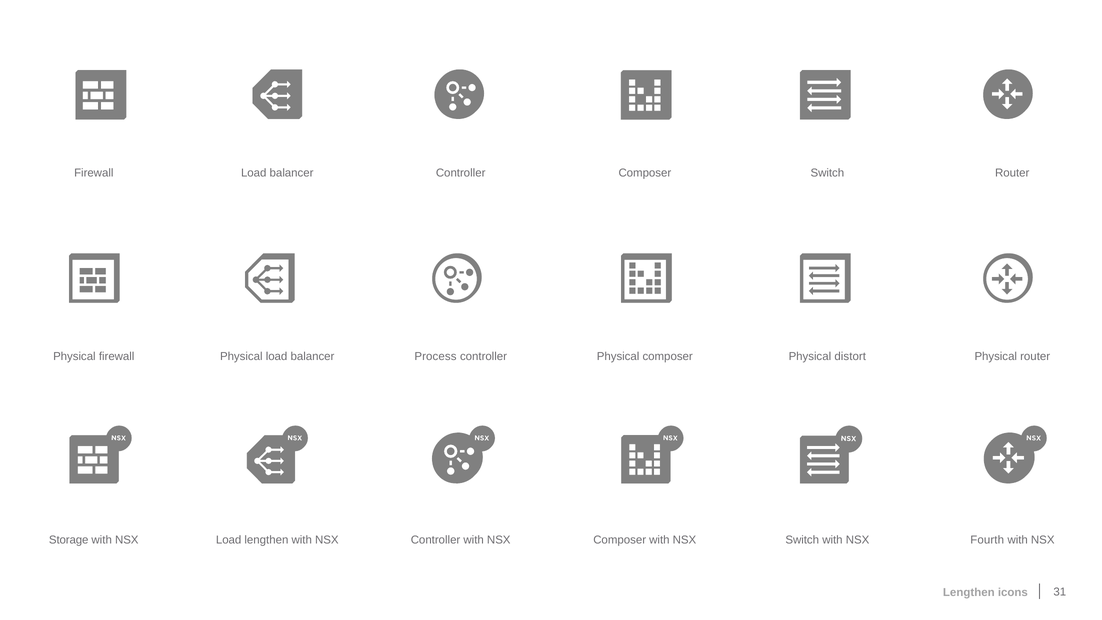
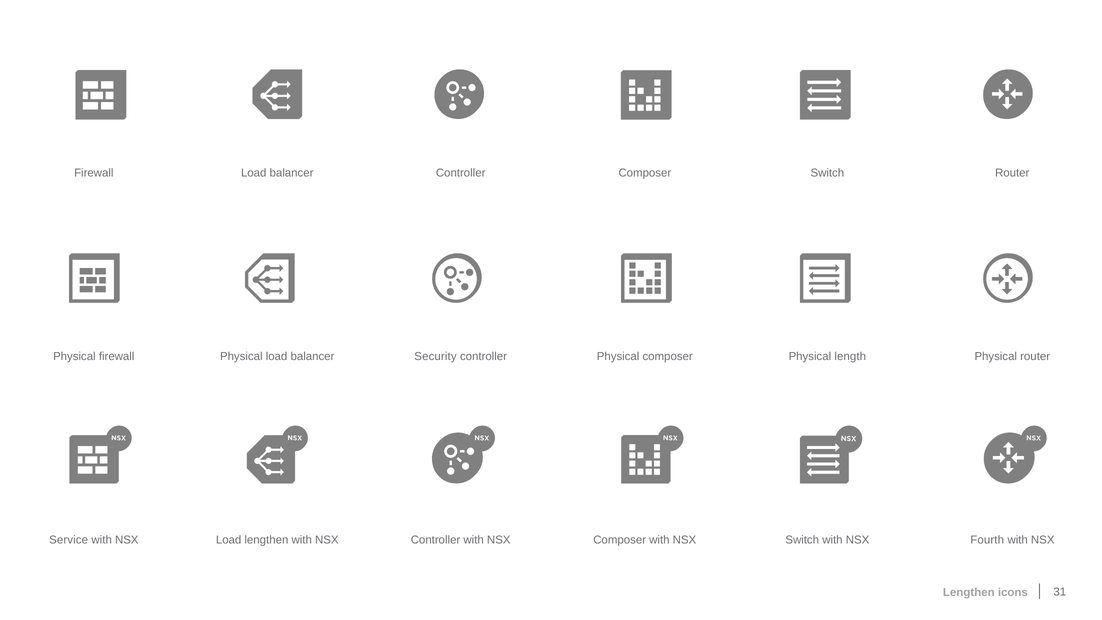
Process: Process -> Security
distort: distort -> length
Storage: Storage -> Service
